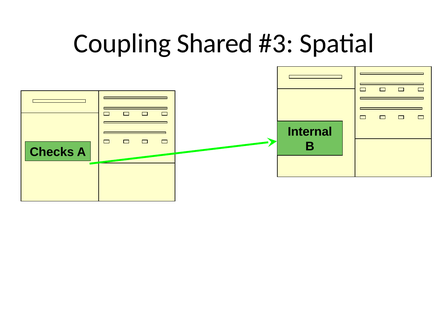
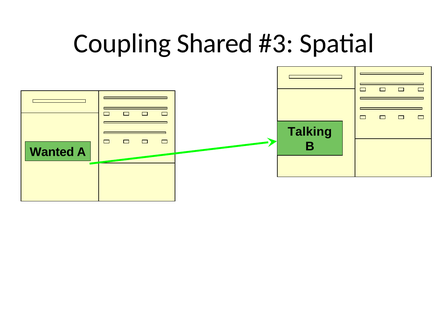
Internal: Internal -> Talking
Checks: Checks -> Wanted
